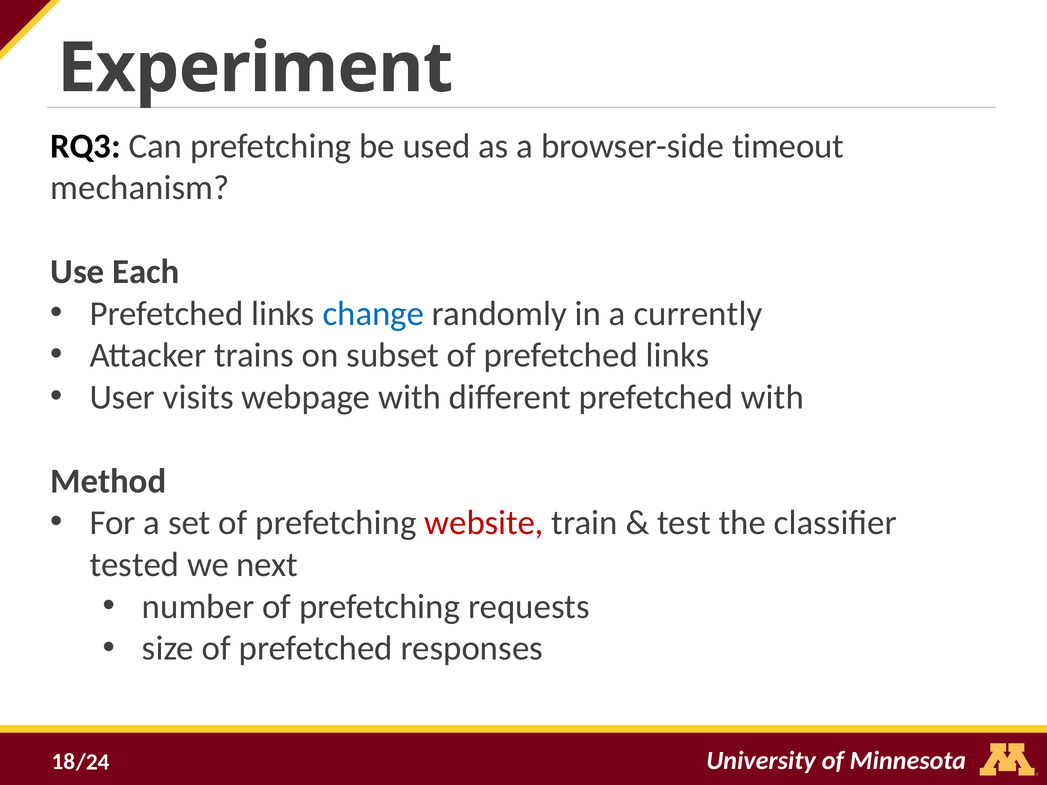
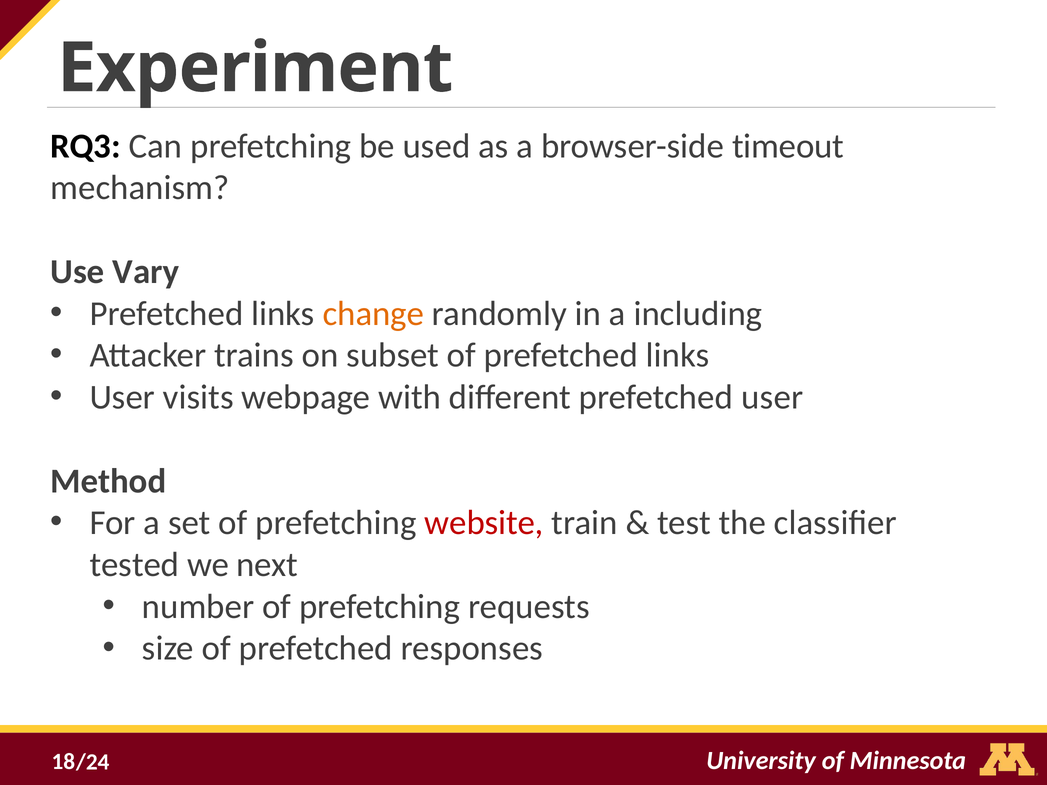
Each: Each -> Vary
change colour: blue -> orange
currently: currently -> including
prefetched with: with -> user
